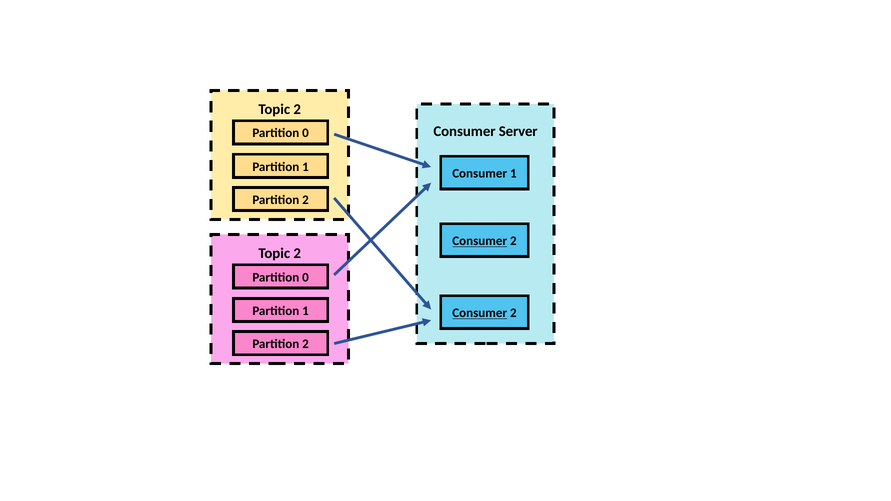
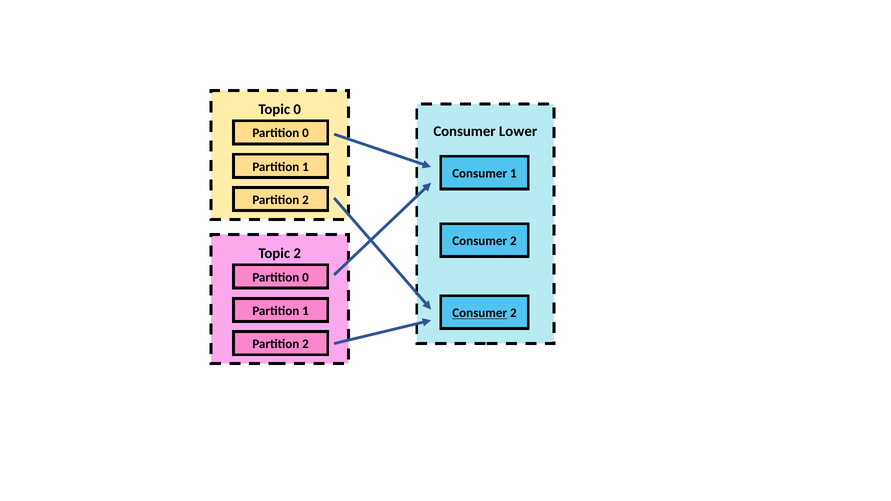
2 at (297, 109): 2 -> 0
Server: Server -> Lower
Consumer at (480, 241) underline: present -> none
